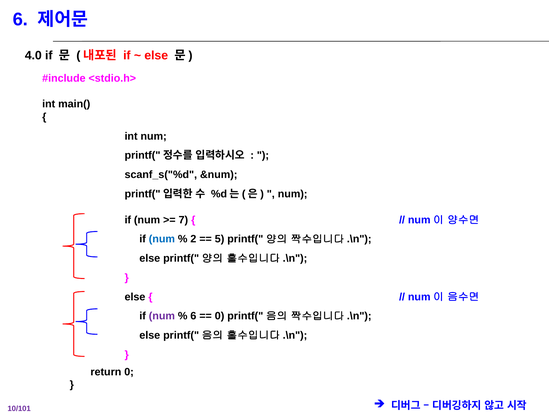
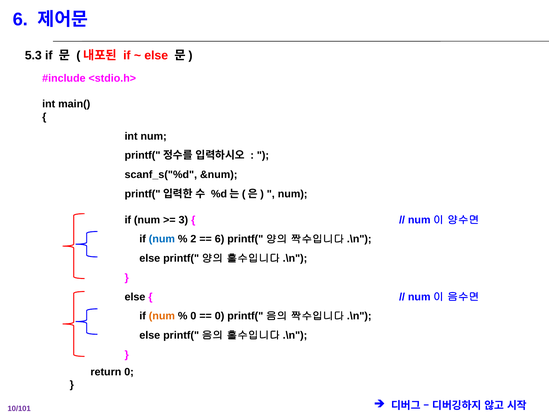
4.0: 4.0 -> 5.3
7: 7 -> 3
5 at (220, 239): 5 -> 6
num at (162, 316) colour: purple -> orange
6 at (193, 316): 6 -> 0
